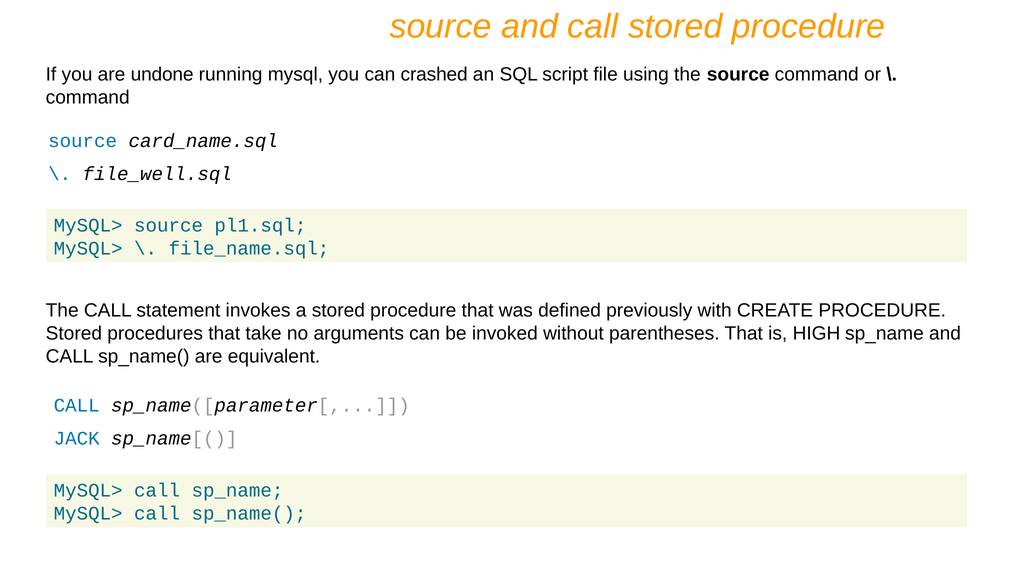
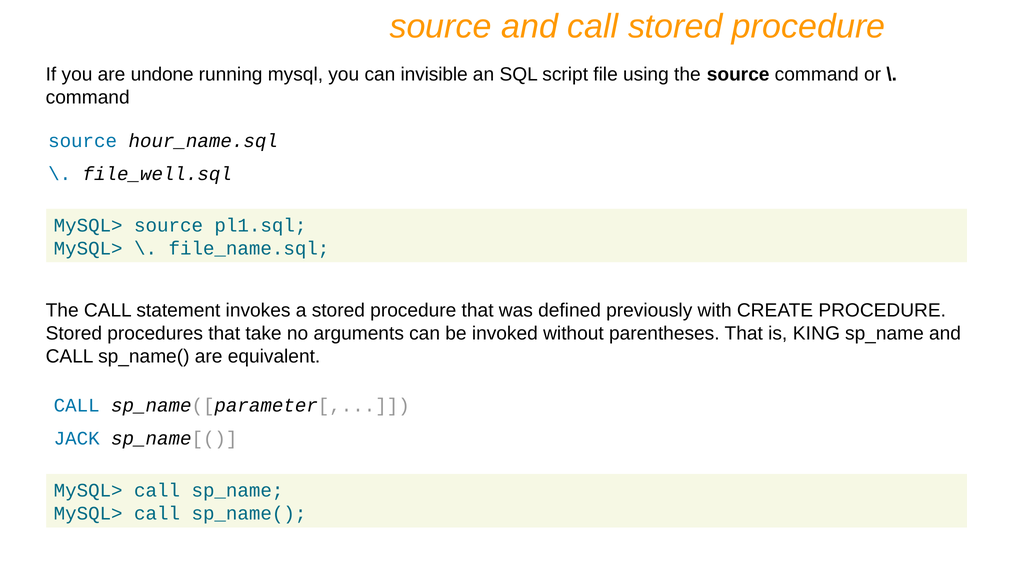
crashed: crashed -> invisible
card_name.sql: card_name.sql -> hour_name.sql
HIGH: HIGH -> KING
